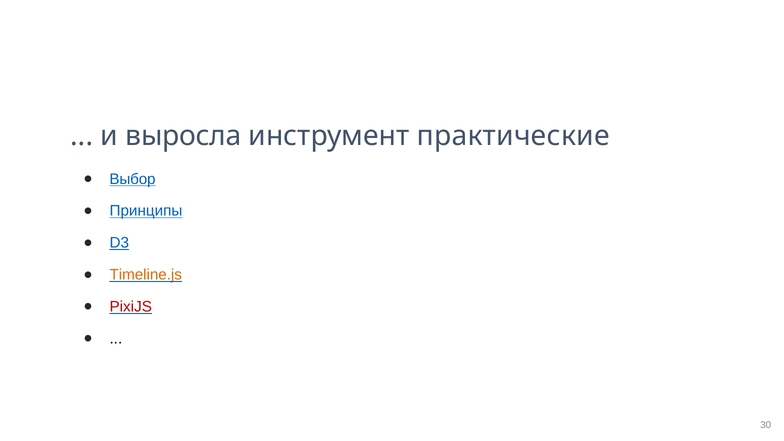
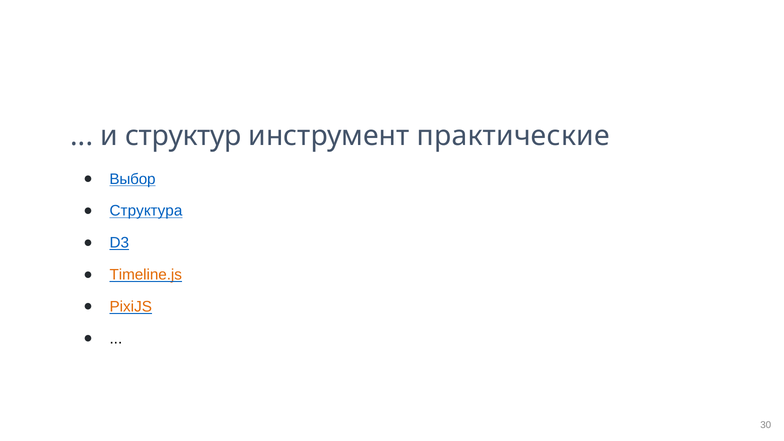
выросла: выросла -> структур
Принципы: Принципы -> Структура
PixiJS colour: red -> orange
